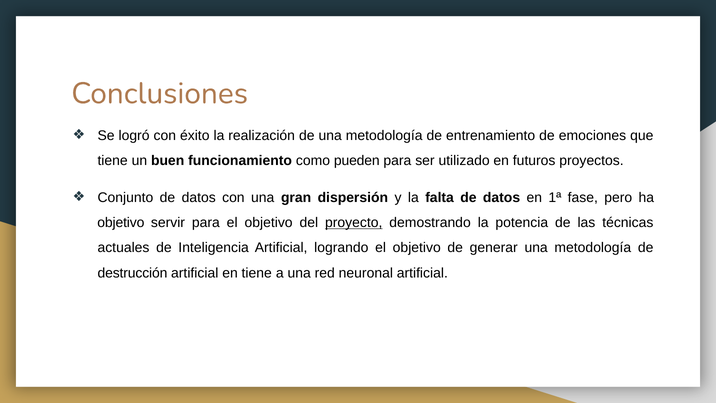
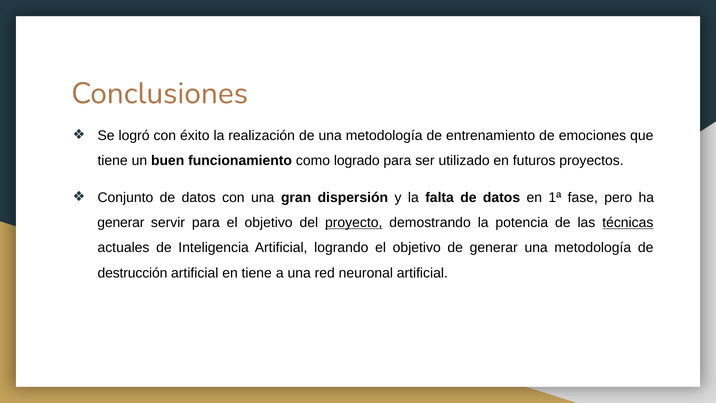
pueden: pueden -> logrado
objetivo at (121, 223): objetivo -> generar
técnicas underline: none -> present
